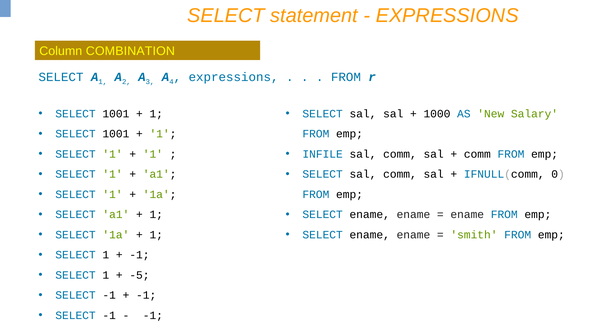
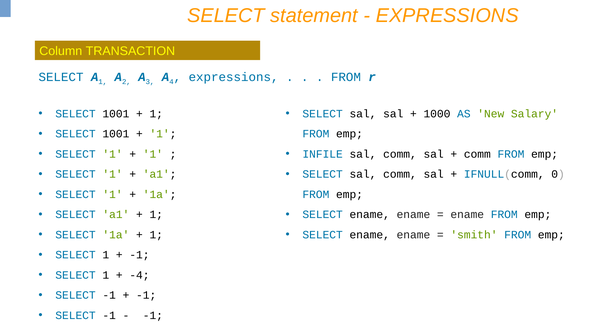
COMBINATION: COMBINATION -> TRANSACTION
-5: -5 -> -4
